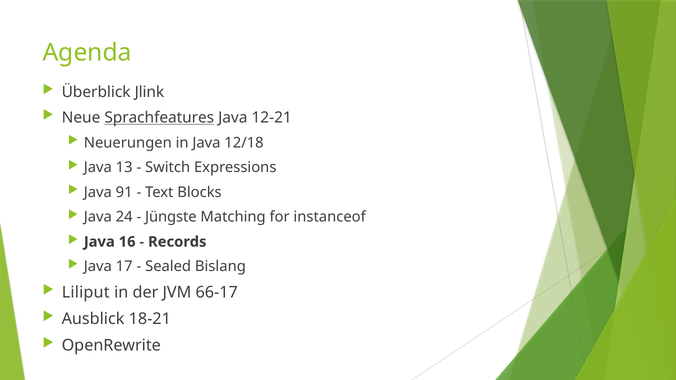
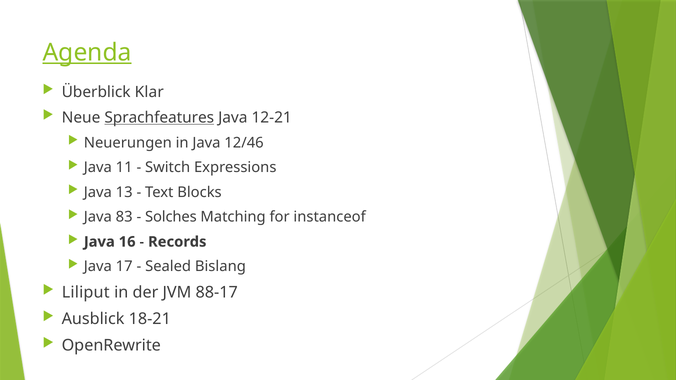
Agenda underline: none -> present
Jlink: Jlink -> Klar
12/18: 12/18 -> 12/46
13: 13 -> 11
91: 91 -> 13
24: 24 -> 83
Jüngste: Jüngste -> Solches
66-17: 66-17 -> 88-17
